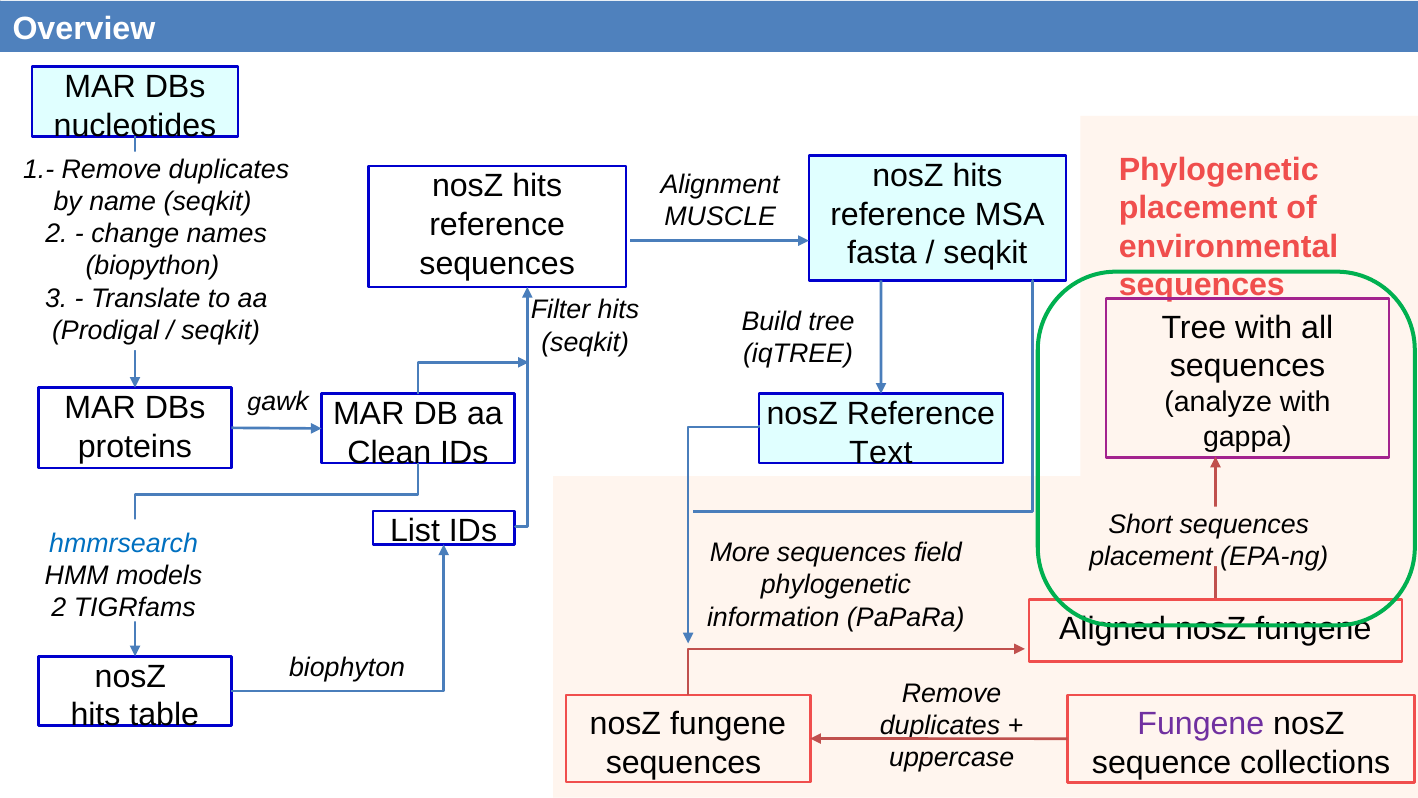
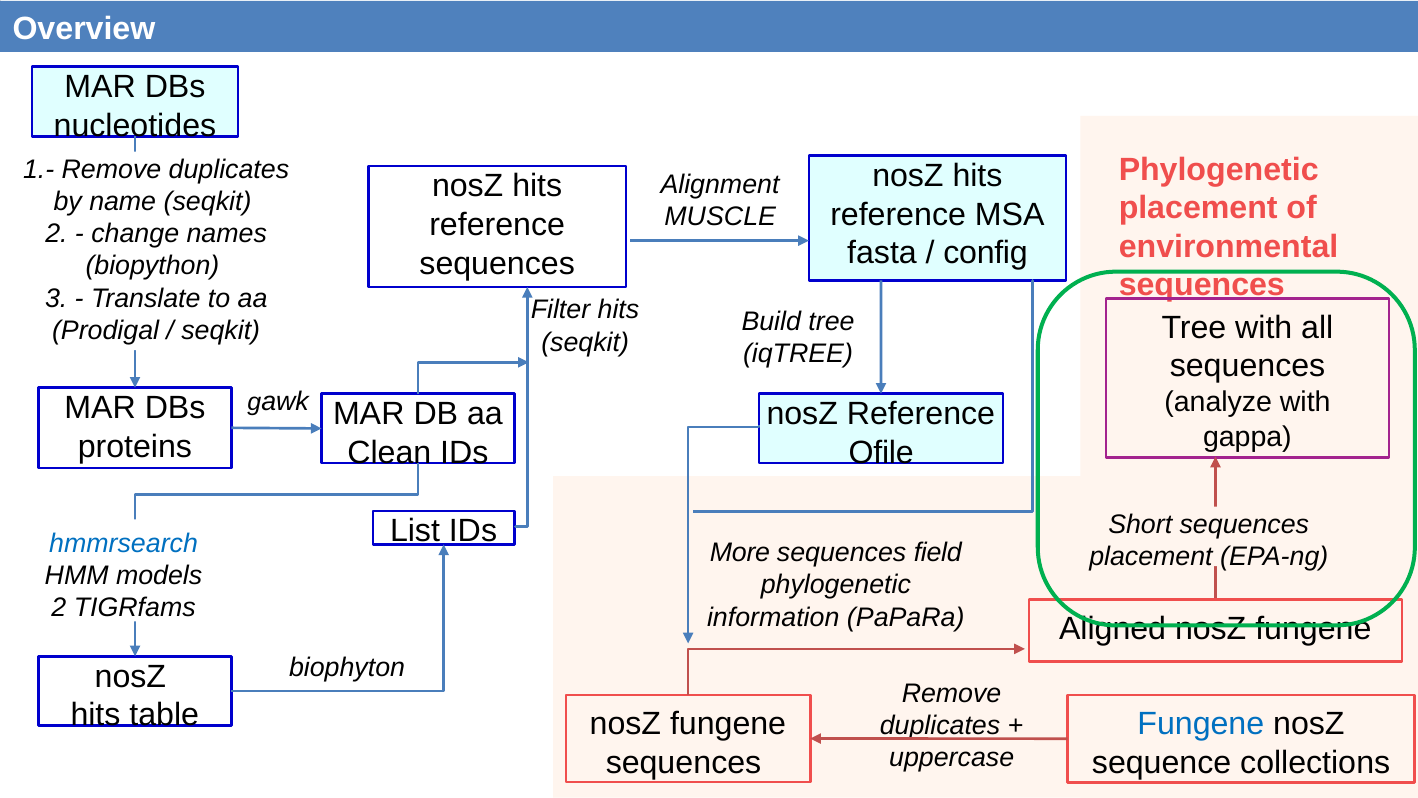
seqkit at (985, 253): seqkit -> config
Text: Text -> Ofile
Fungene at (1201, 724) colour: purple -> blue
